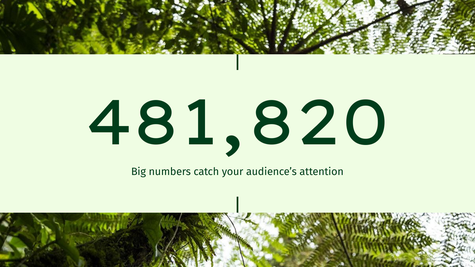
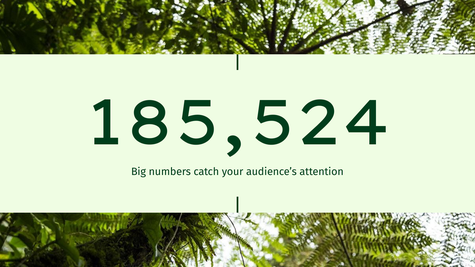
481,820: 481,820 -> 185,524
